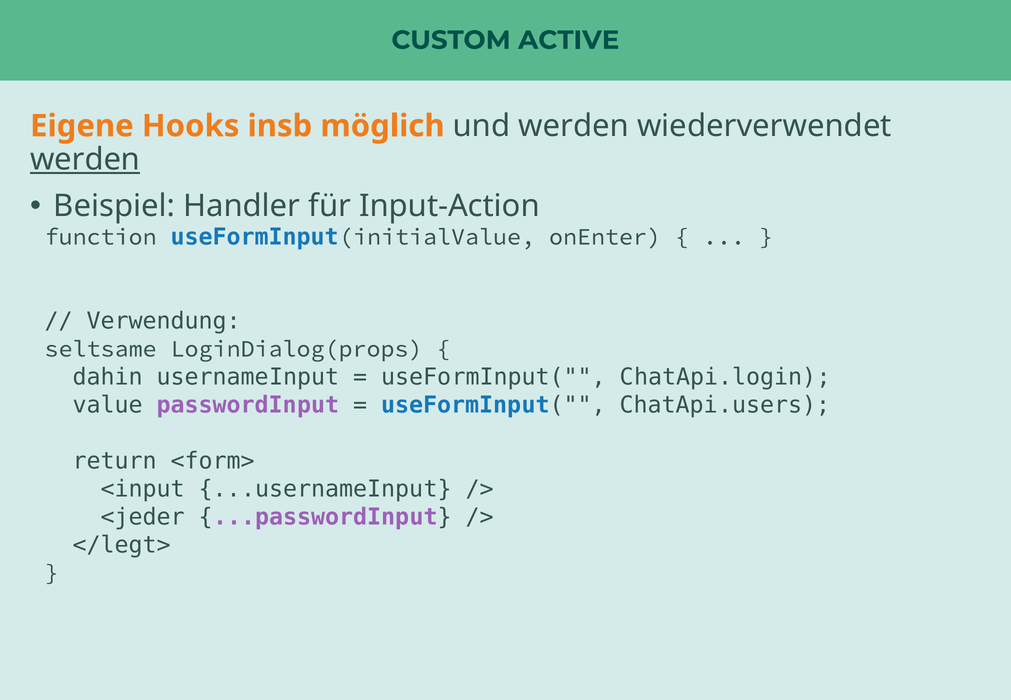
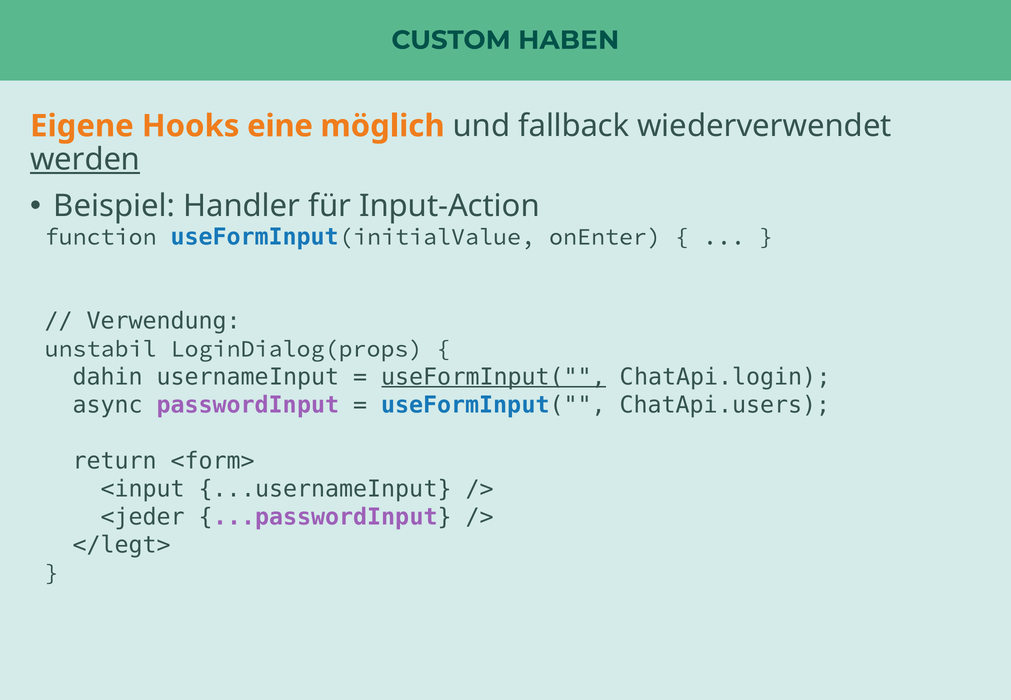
ACTIVE: ACTIVE -> HABEN
insb: insb -> eine
und werden: werden -> fallback
seltsame: seltsame -> unstabil
useFormInput( at (494, 377) underline: none -> present
value: value -> async
